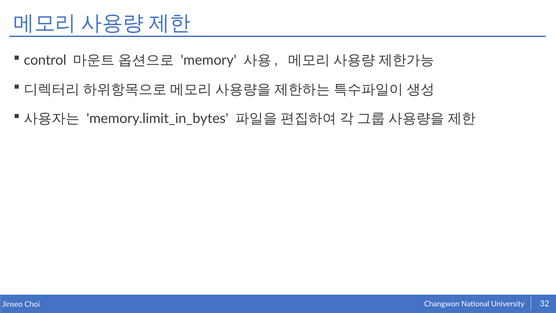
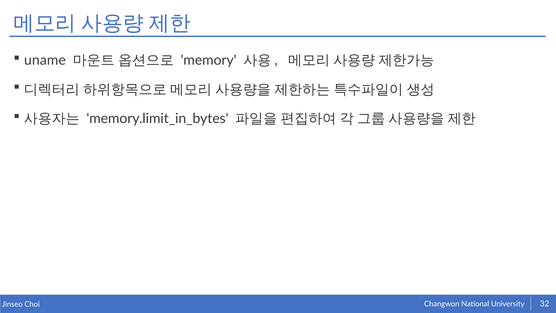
control: control -> uname
